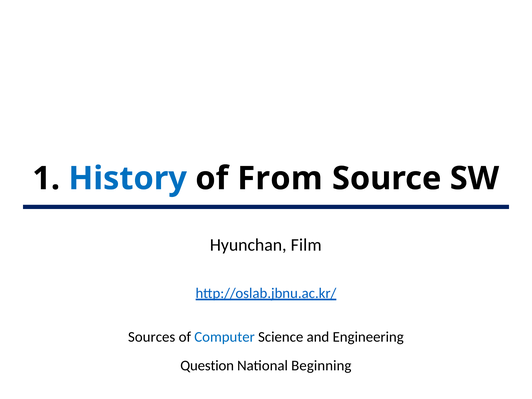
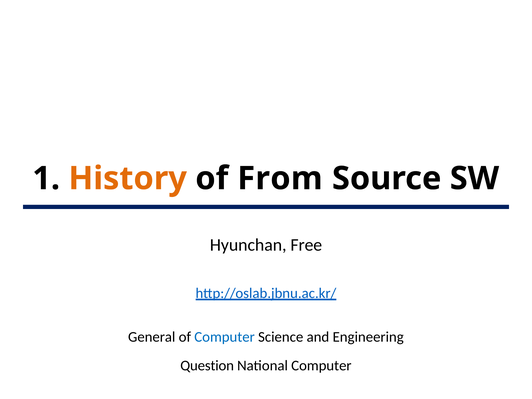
History colour: blue -> orange
Film: Film -> Free
Sources: Sources -> General
National Beginning: Beginning -> Computer
